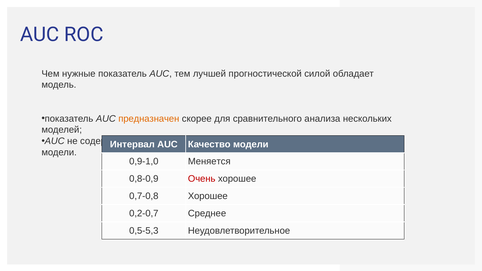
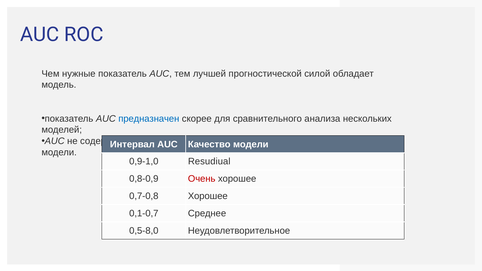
предназначен colour: orange -> blue
Меняется: Меняется -> Resudiual
0,2-0,7: 0,2-0,7 -> 0,1-0,7
0,5-5,3: 0,5-5,3 -> 0,5-8,0
